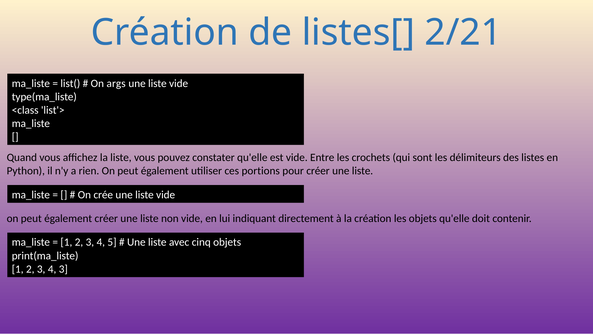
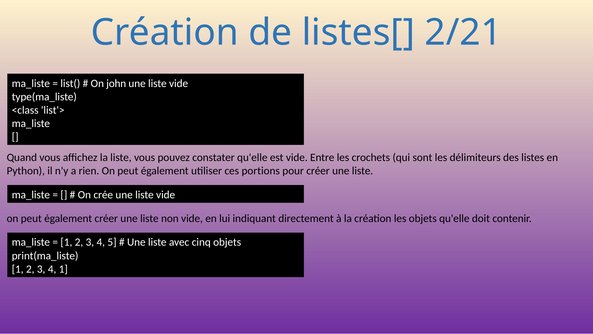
args: args -> john
4 3: 3 -> 1
